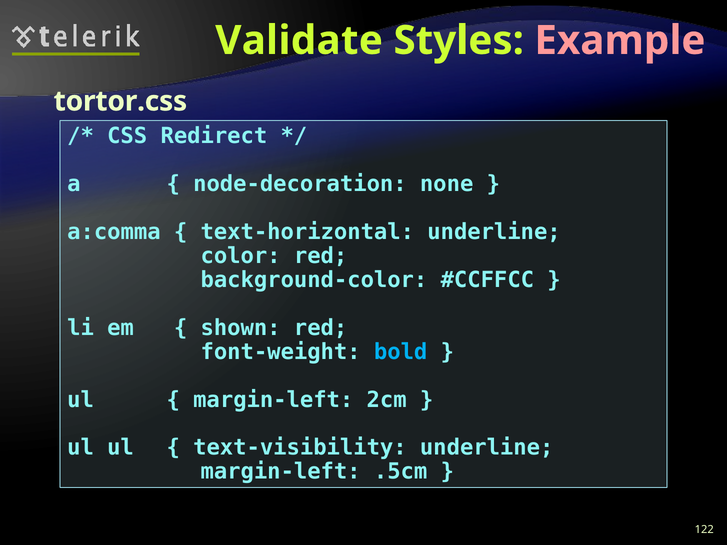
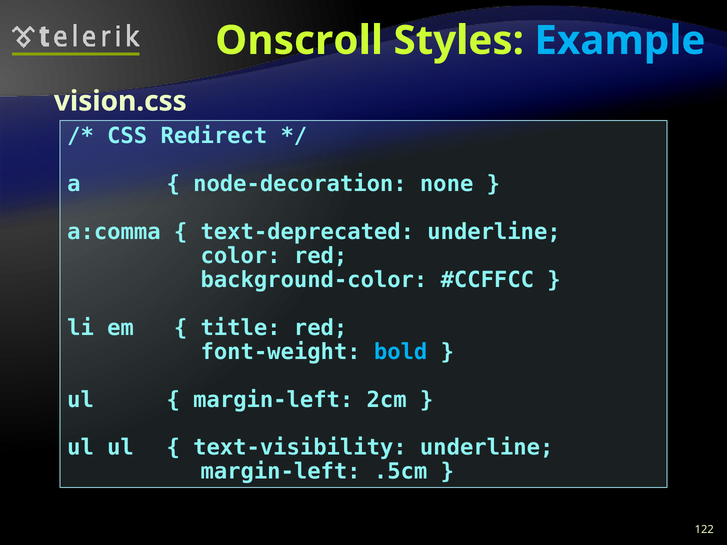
Validate: Validate -> Onscroll
Example colour: pink -> light blue
tortor.css: tortor.css -> vision.css
text-horizontal: text-horizontal -> text-deprecated
shown: shown -> title
